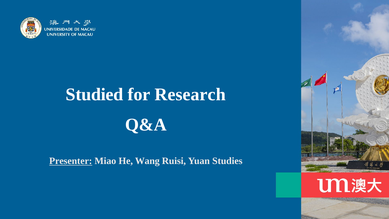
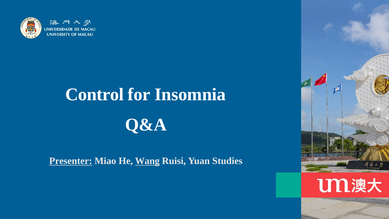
Studied: Studied -> Control
Research: Research -> Insomnia
Wang underline: none -> present
